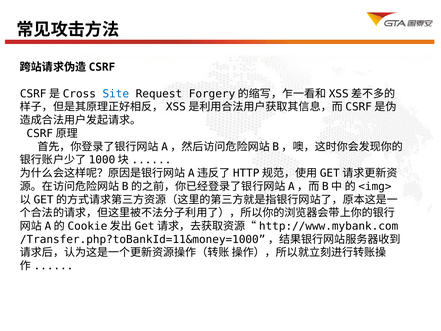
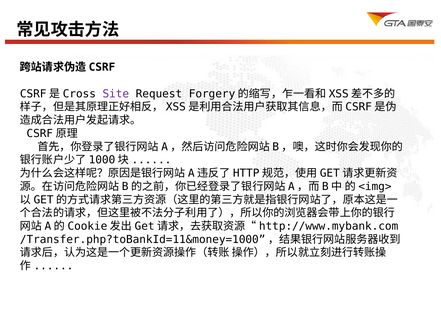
Site colour: blue -> purple
